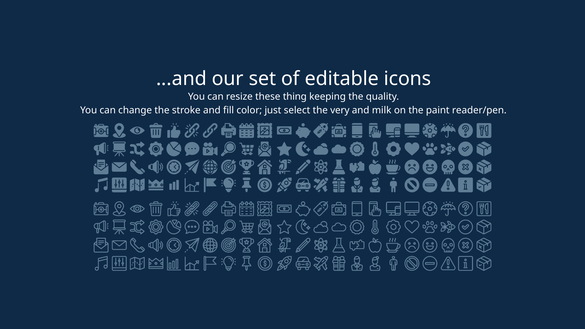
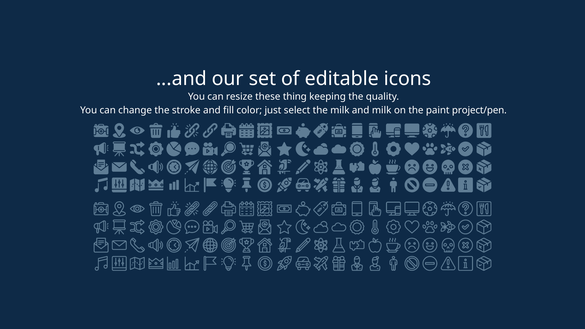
the very: very -> milk
reader/pen: reader/pen -> project/pen
